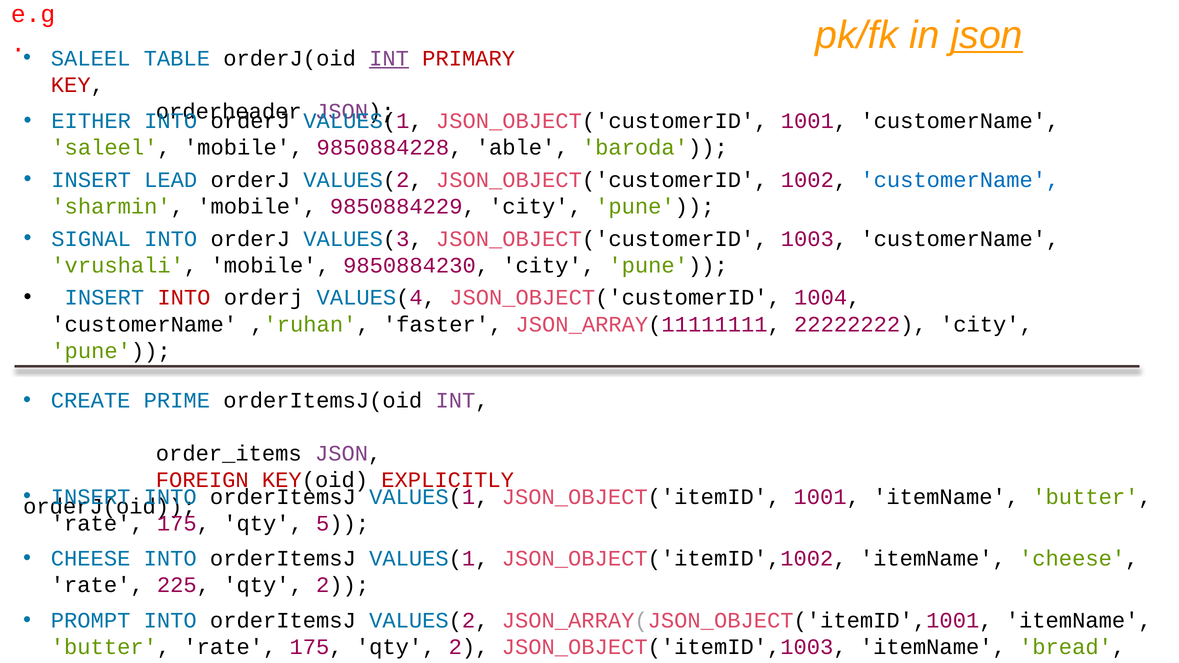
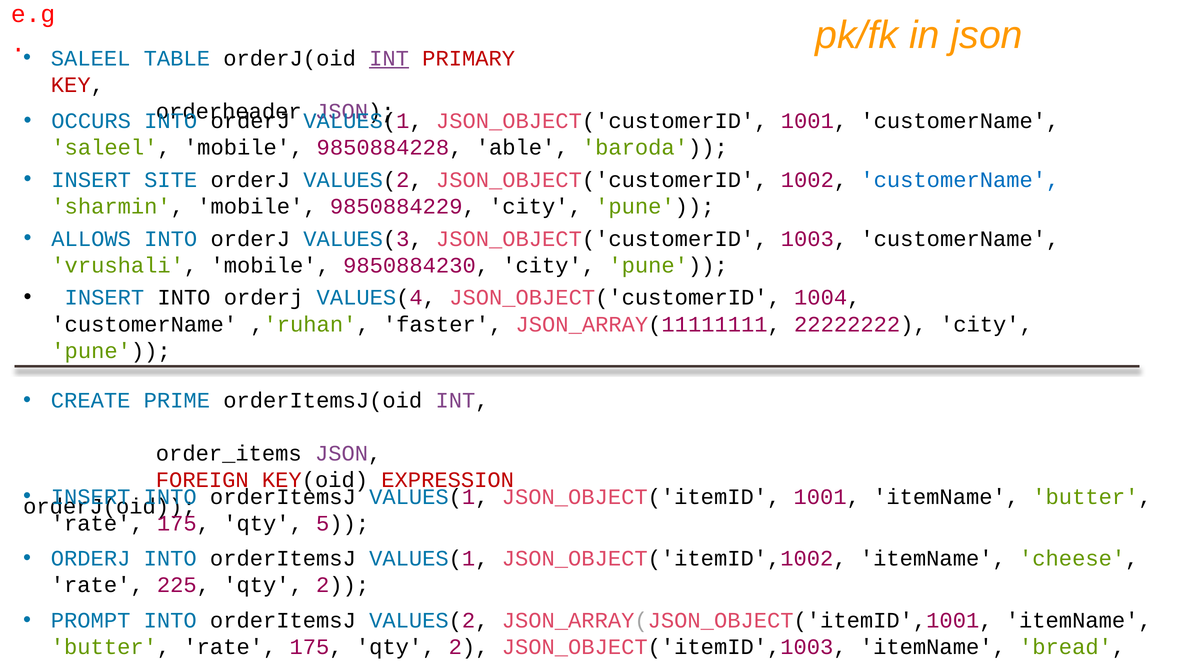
json at (987, 35) underline: present -> none
EITHER: EITHER -> OCCURS
LEAD: LEAD -> SITE
SIGNAL: SIGNAL -> ALLOWS
INTO at (184, 298) colour: red -> black
EXPLICITLY: EXPLICITLY -> EXPRESSION
CHEESE at (91, 559): CHEESE -> ORDERJ
